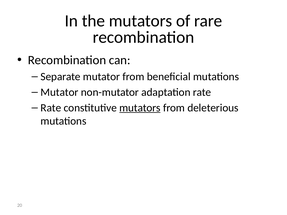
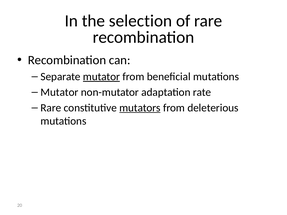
the mutators: mutators -> selection
mutator at (101, 77) underline: none -> present
Rate at (51, 108): Rate -> Rare
